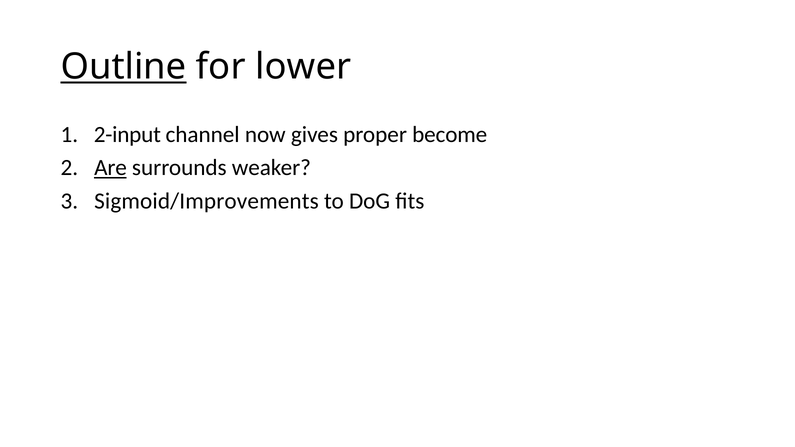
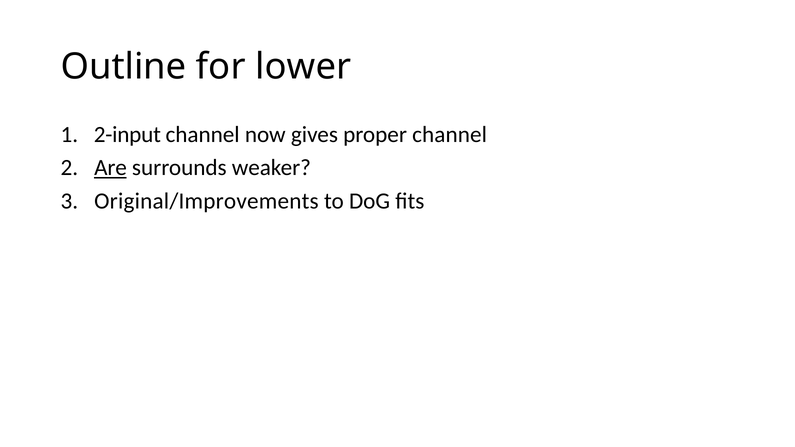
Outline underline: present -> none
proper become: become -> channel
Sigmoid/Improvements: Sigmoid/Improvements -> Original/Improvements
